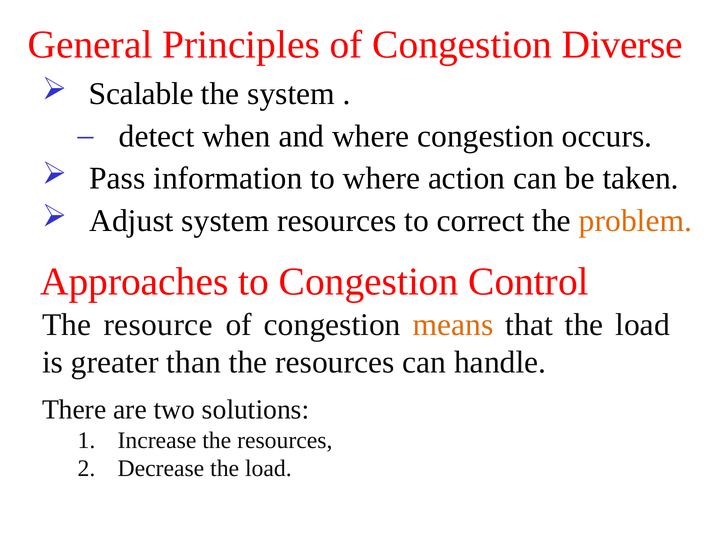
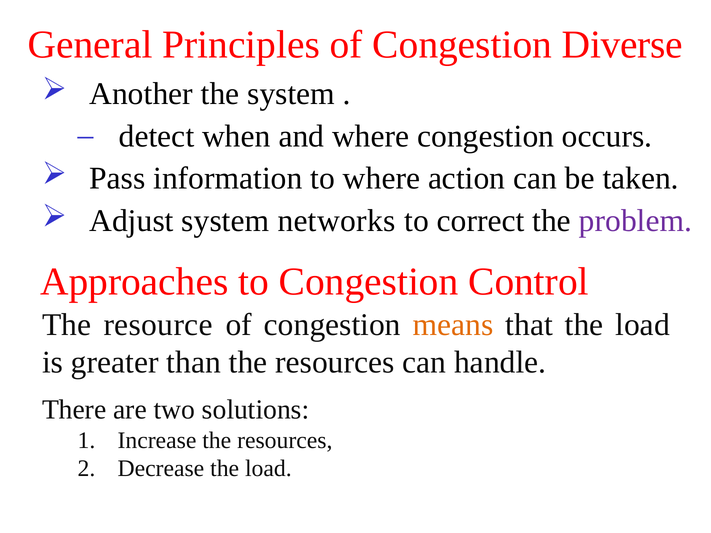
Scalable: Scalable -> Another
system resources: resources -> networks
problem colour: orange -> purple
